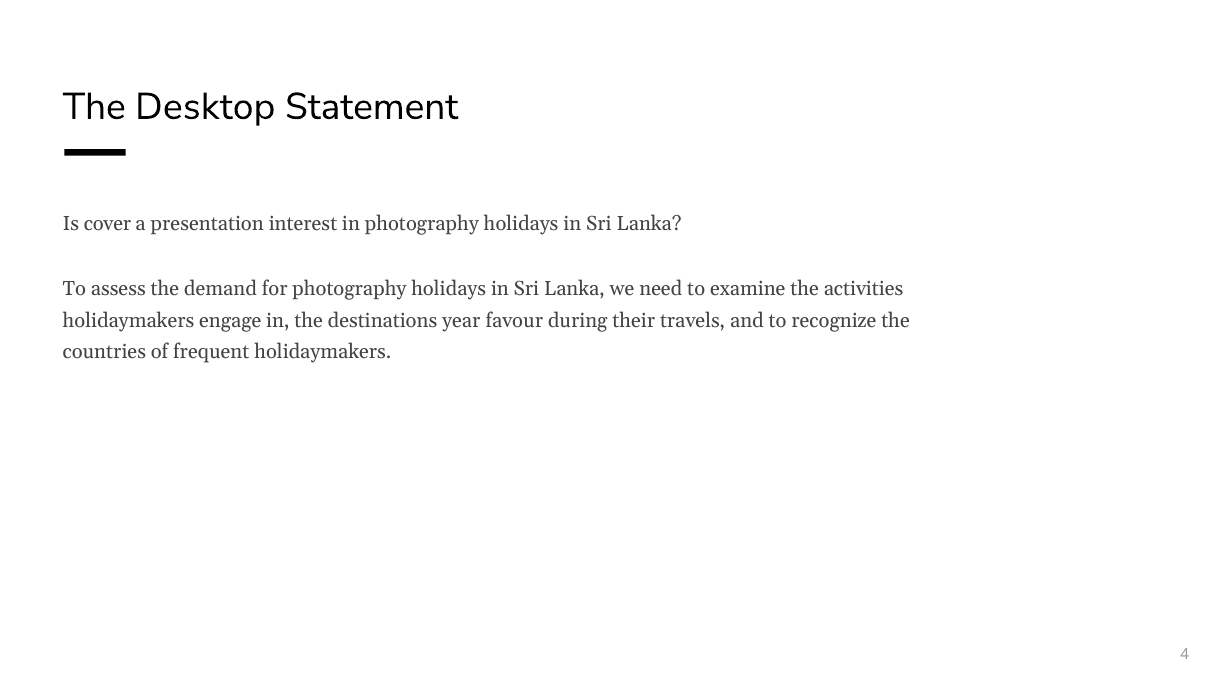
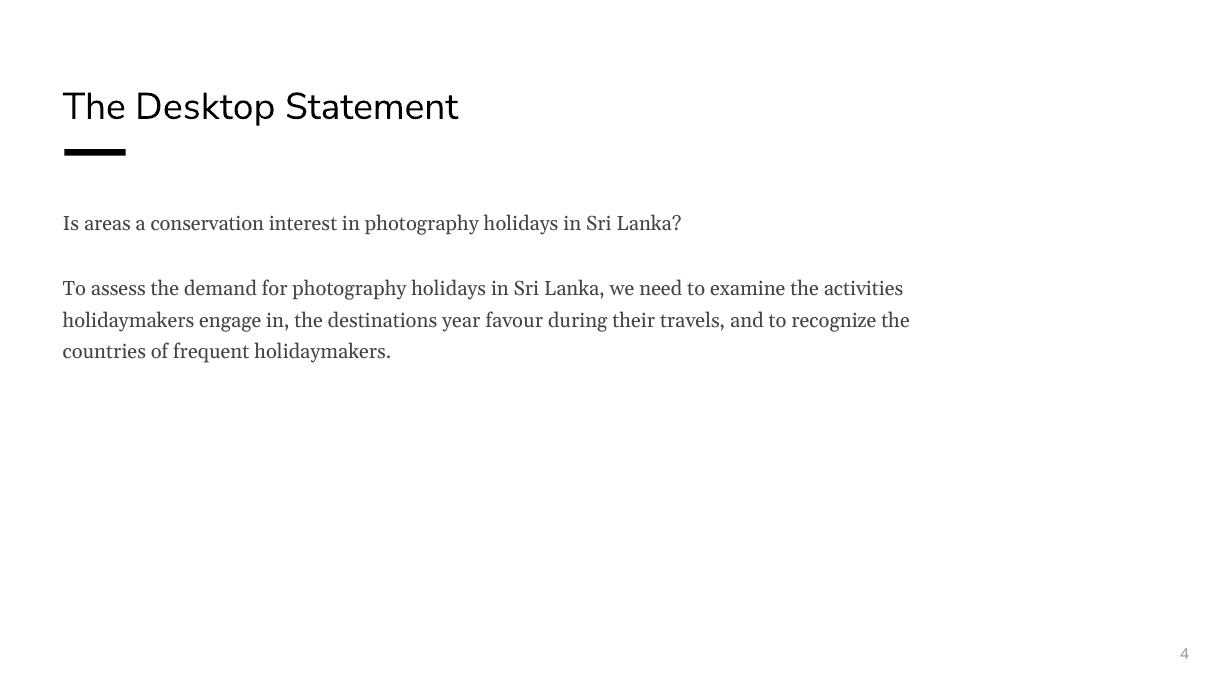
cover: cover -> areas
presentation: presentation -> conservation
